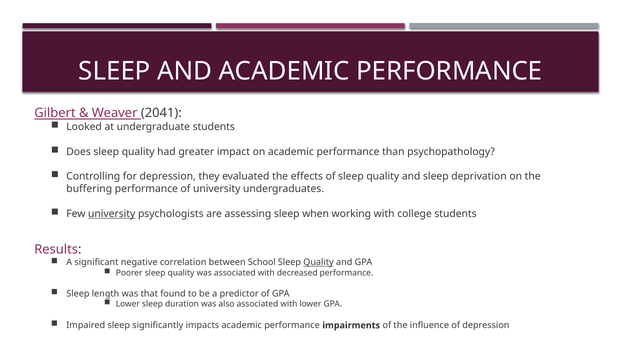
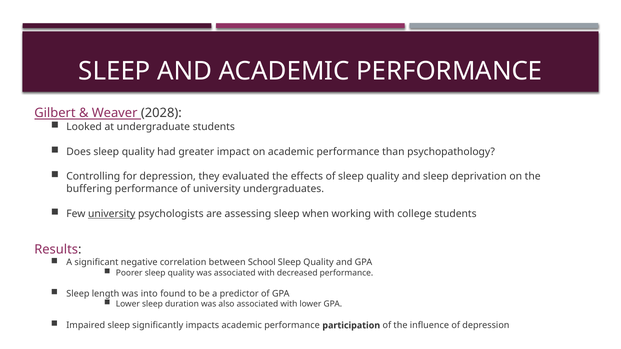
2041: 2041 -> 2028
Quality at (318, 263) underline: present -> none
that: that -> into
impairments: impairments -> participation
